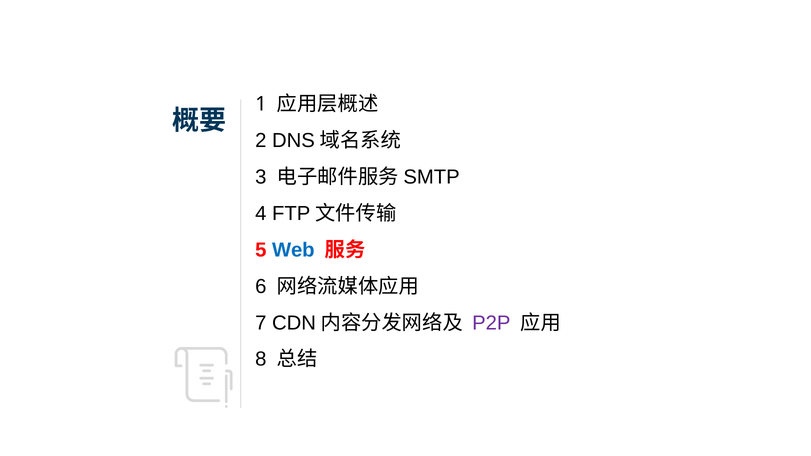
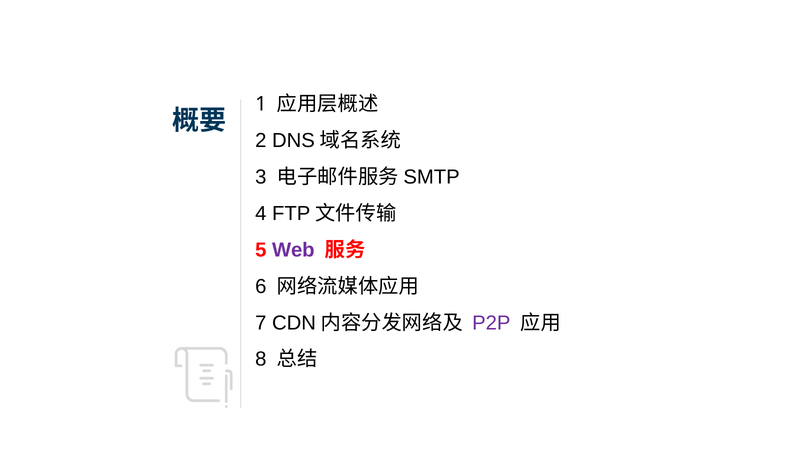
Web colour: blue -> purple
